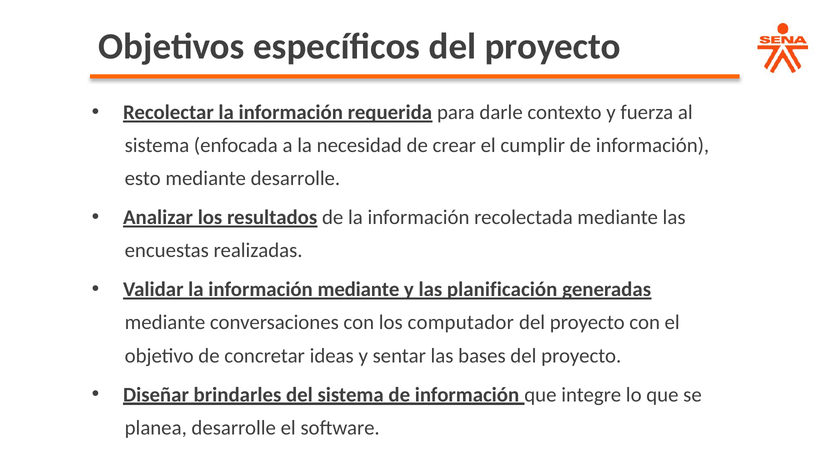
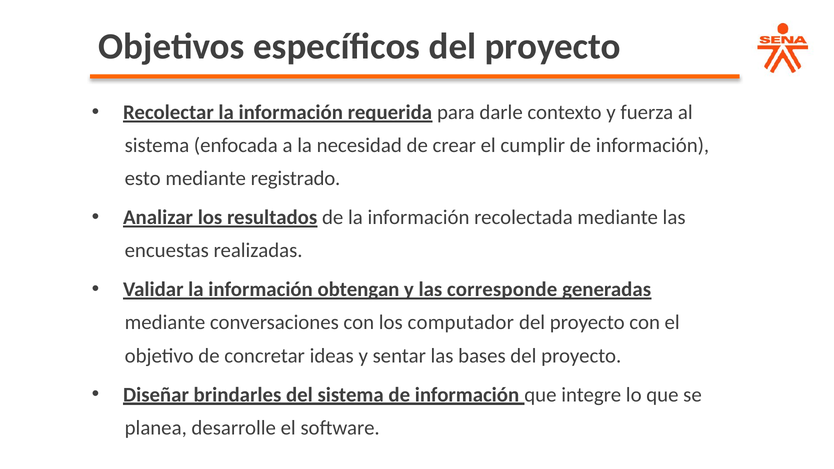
mediante desarrolle: desarrolle -> registrado
información mediante: mediante -> obtengan
planificación: planificación -> corresponde
